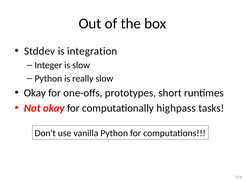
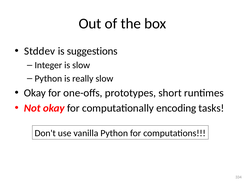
integration: integration -> suggestions
highpass: highpass -> encoding
